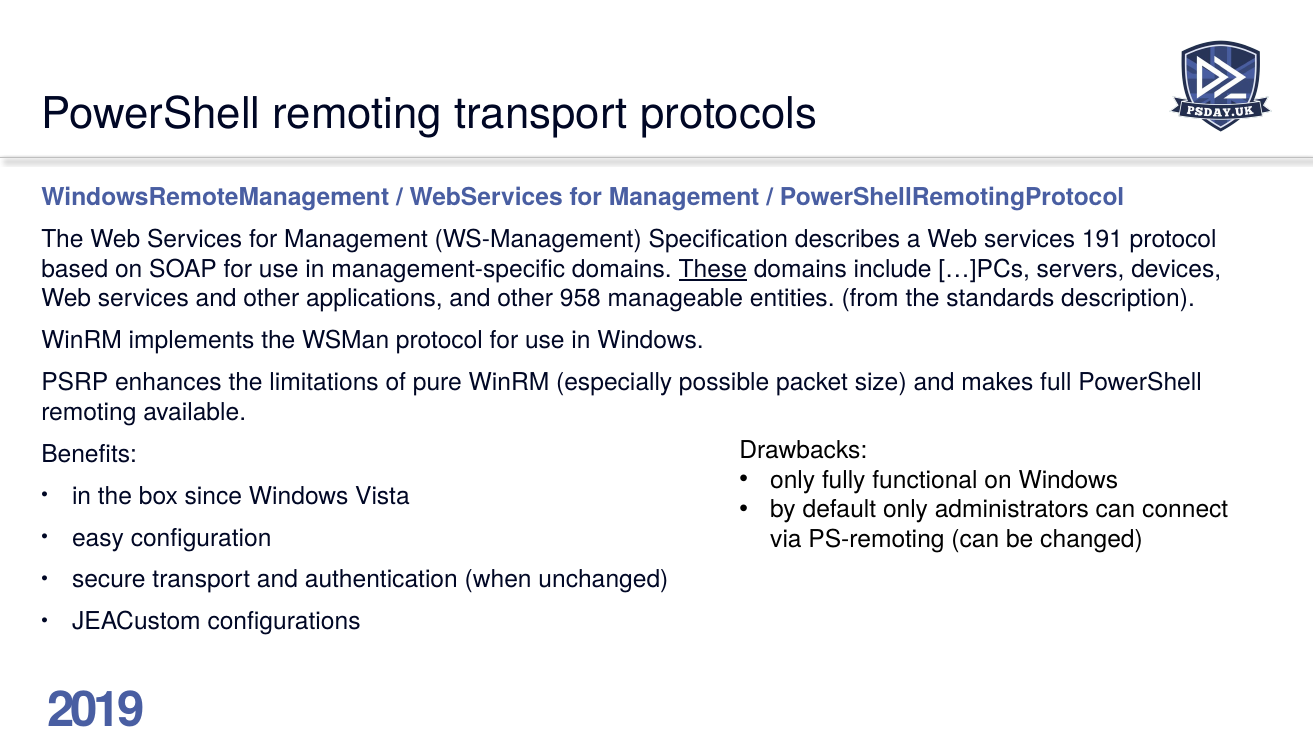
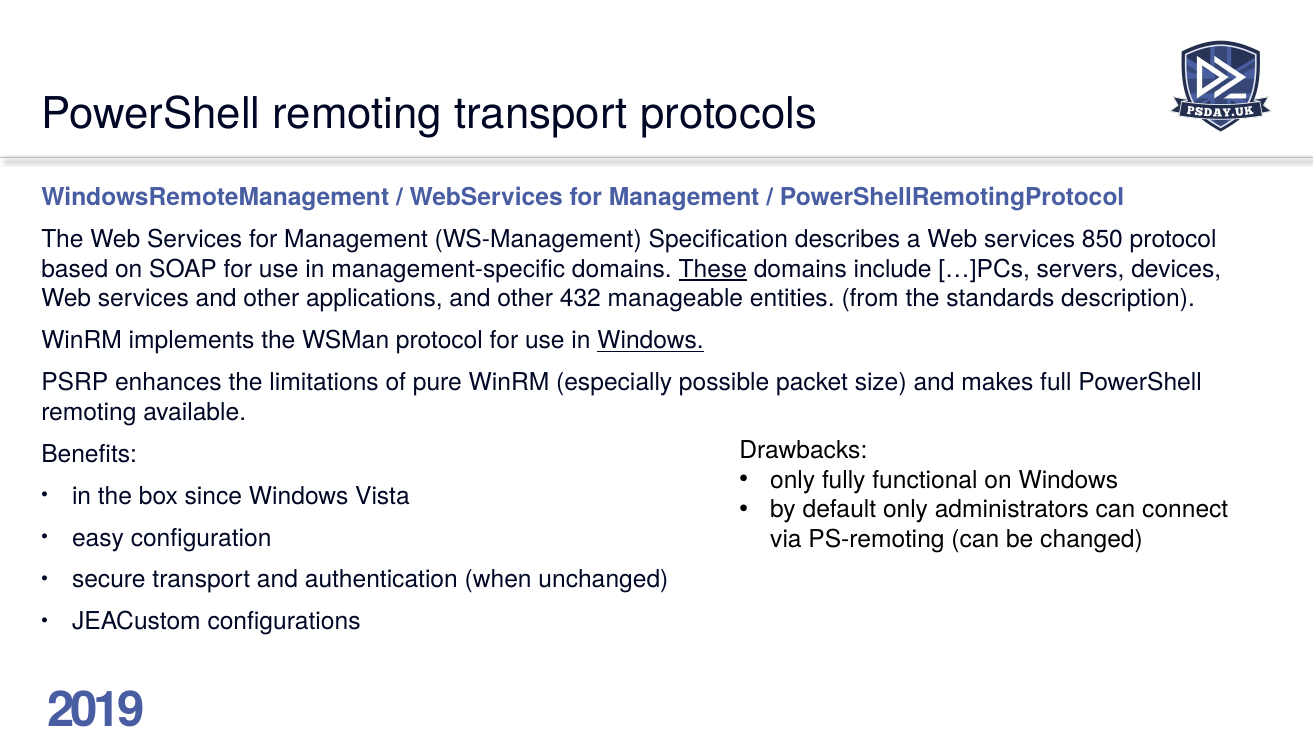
191: 191 -> 850
958: 958 -> 432
Windows at (651, 341) underline: none -> present
